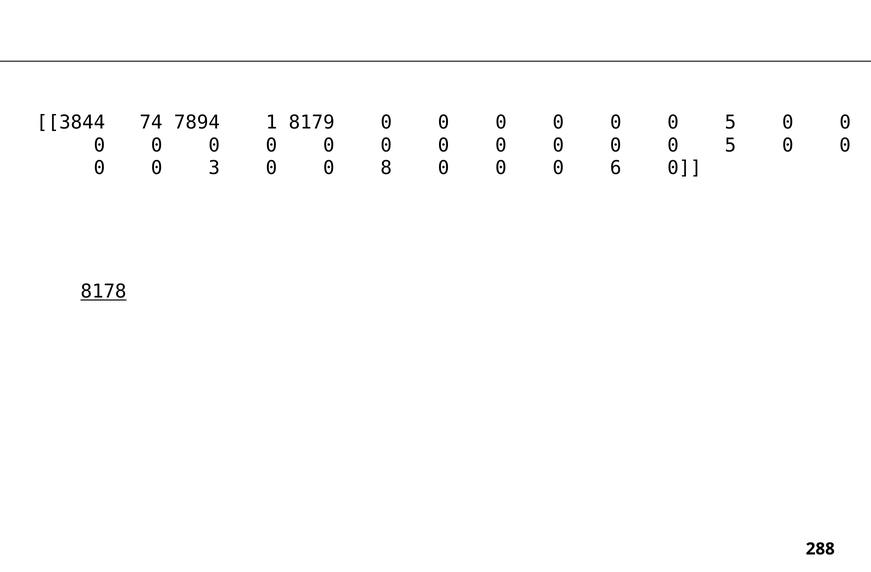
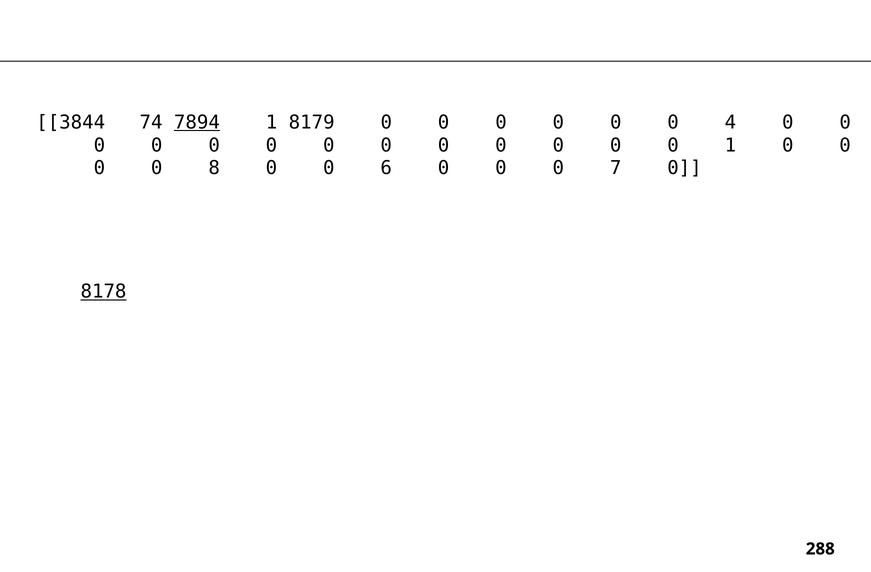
7894 underline: none -> present
5 at (730, 122): 5 -> 4
5 at (730, 145): 5 -> 1
3: 3 -> 8
8: 8 -> 6
6: 6 -> 7
